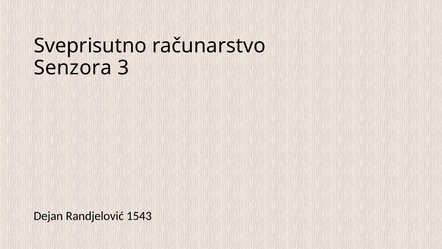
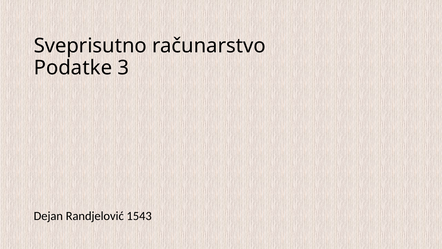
Senzora: Senzora -> Podatke
